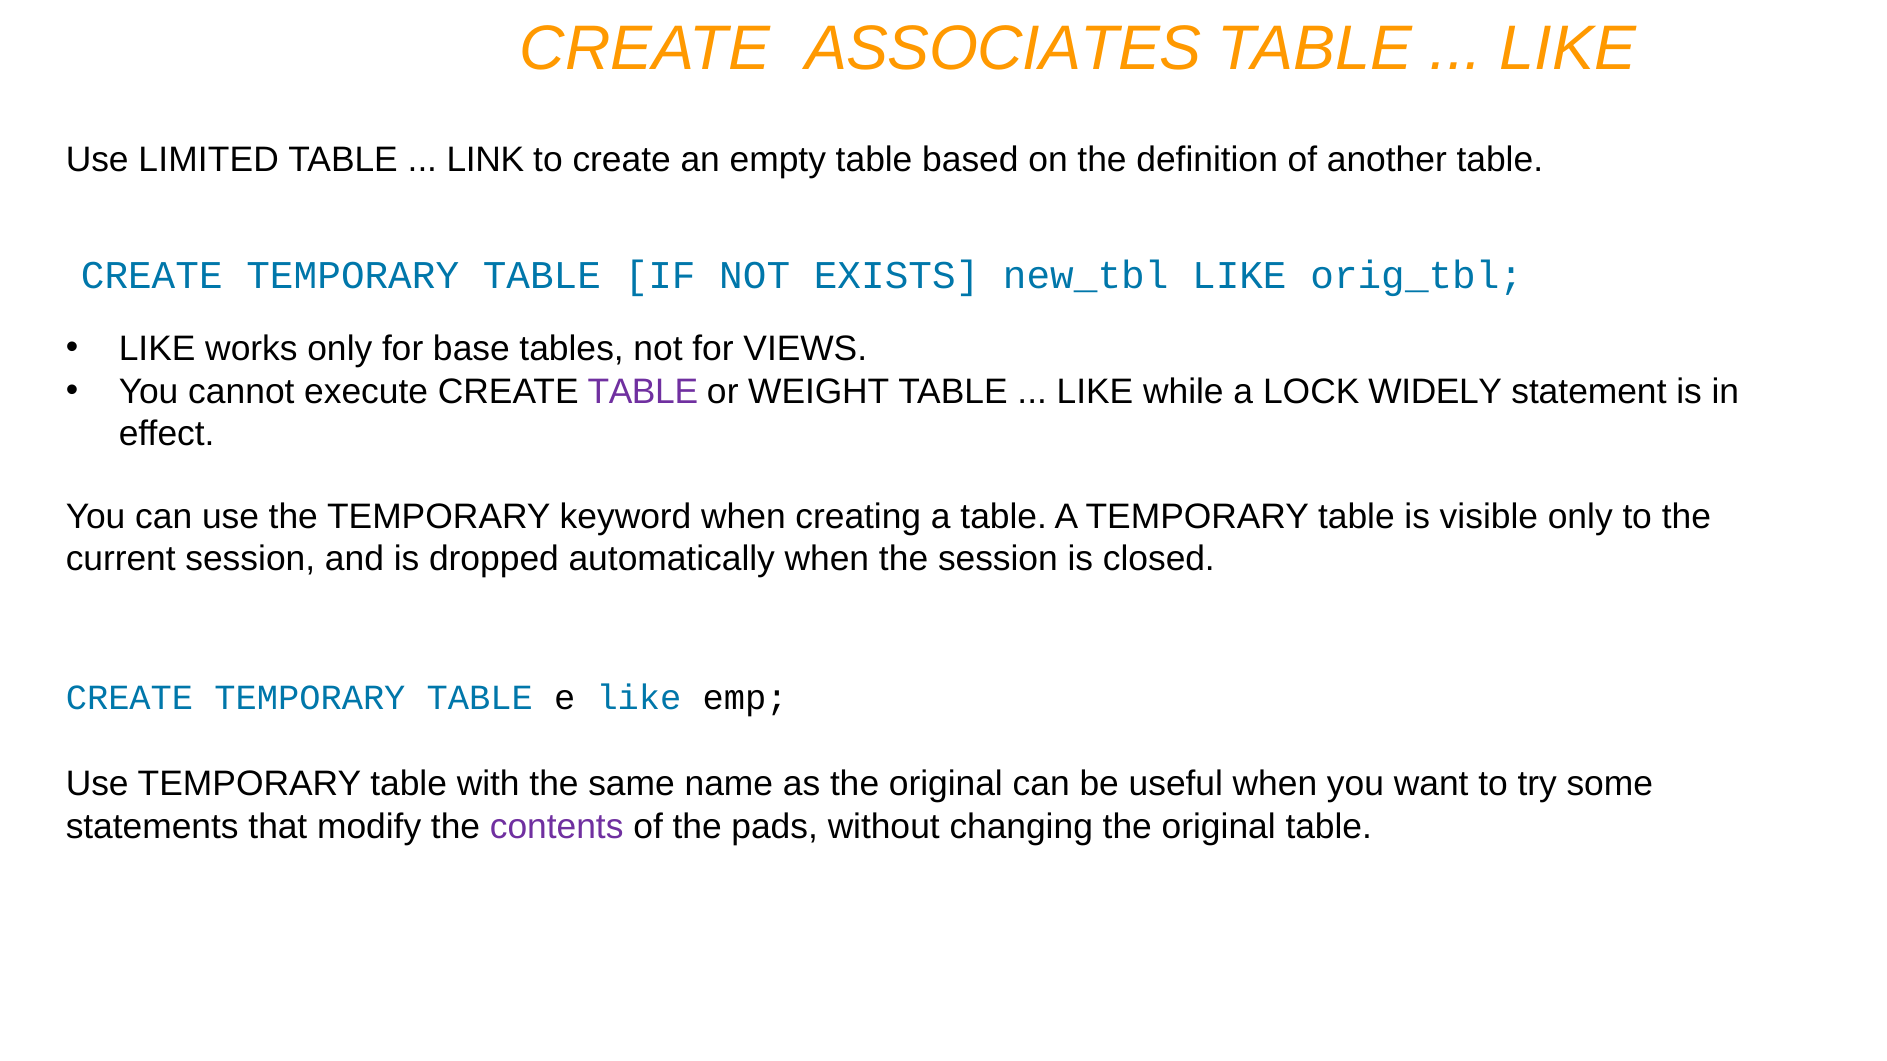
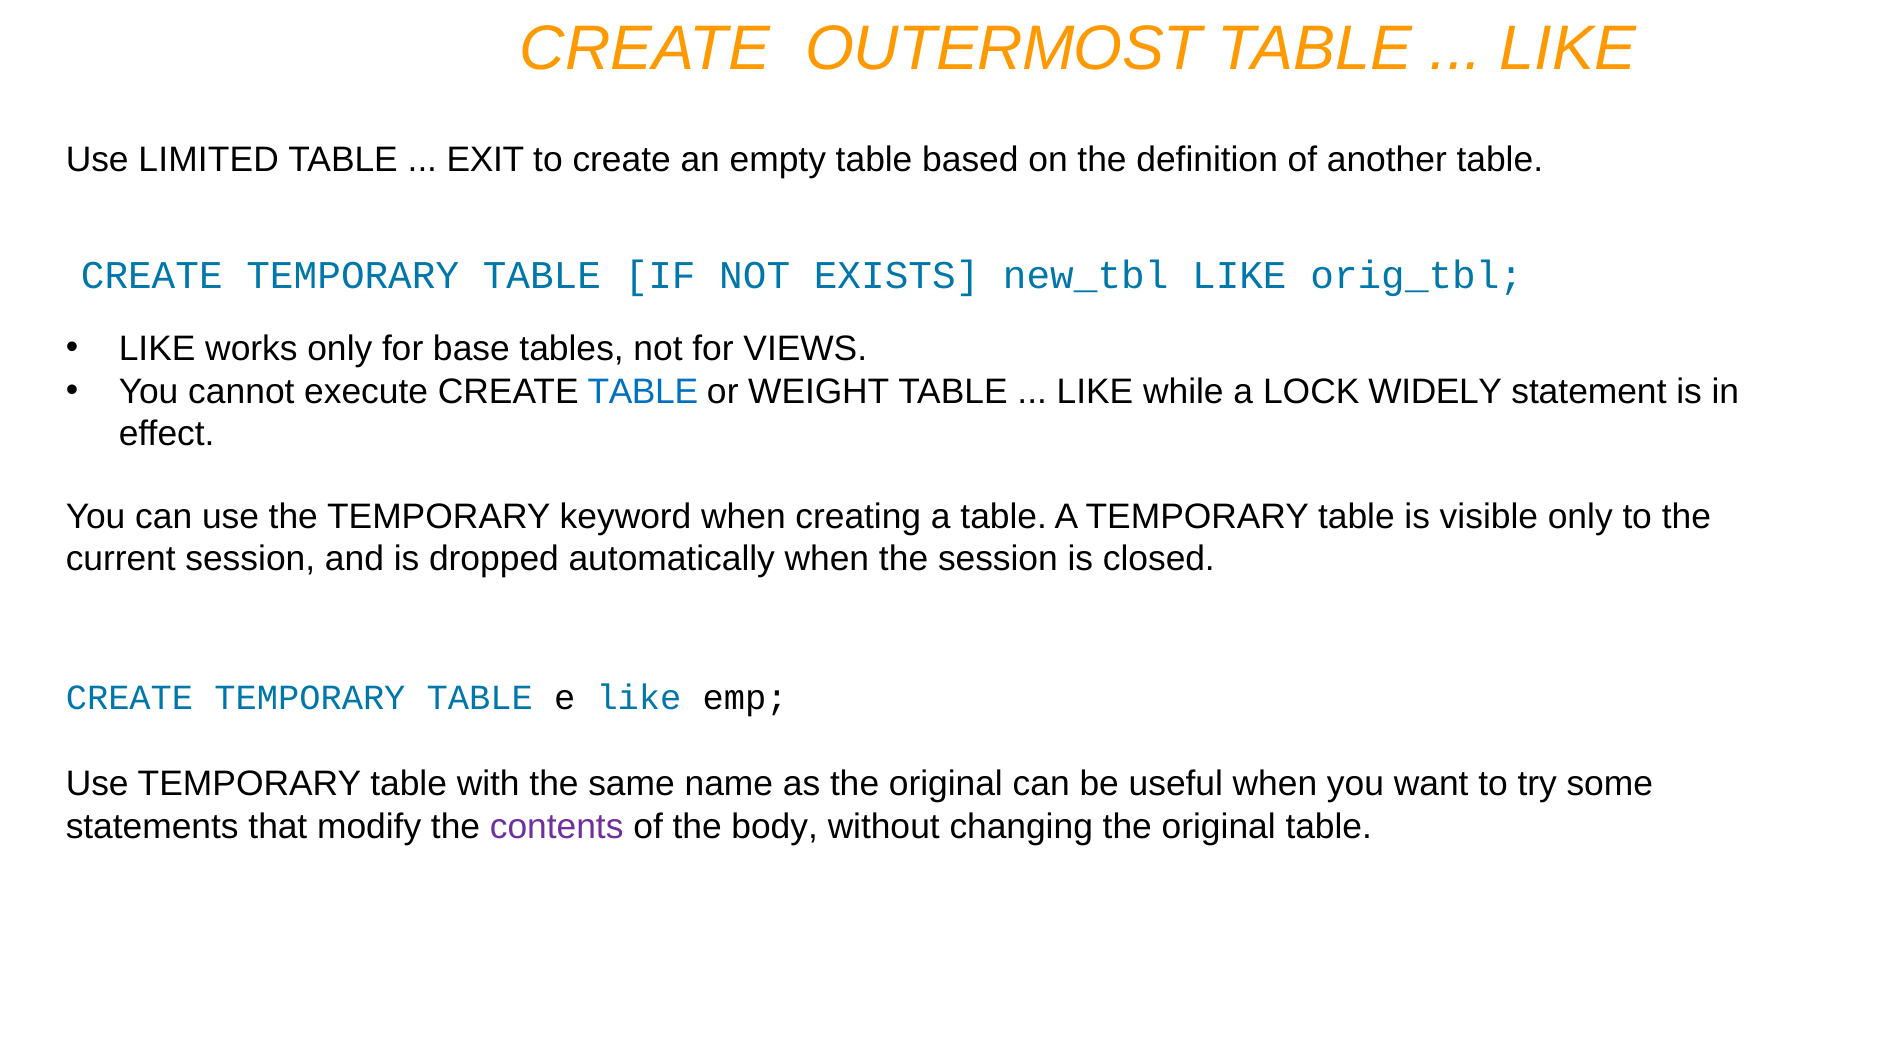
ASSOCIATES: ASSOCIATES -> OUTERMOST
LINK: LINK -> EXIT
TABLE at (643, 391) colour: purple -> blue
pads: pads -> body
